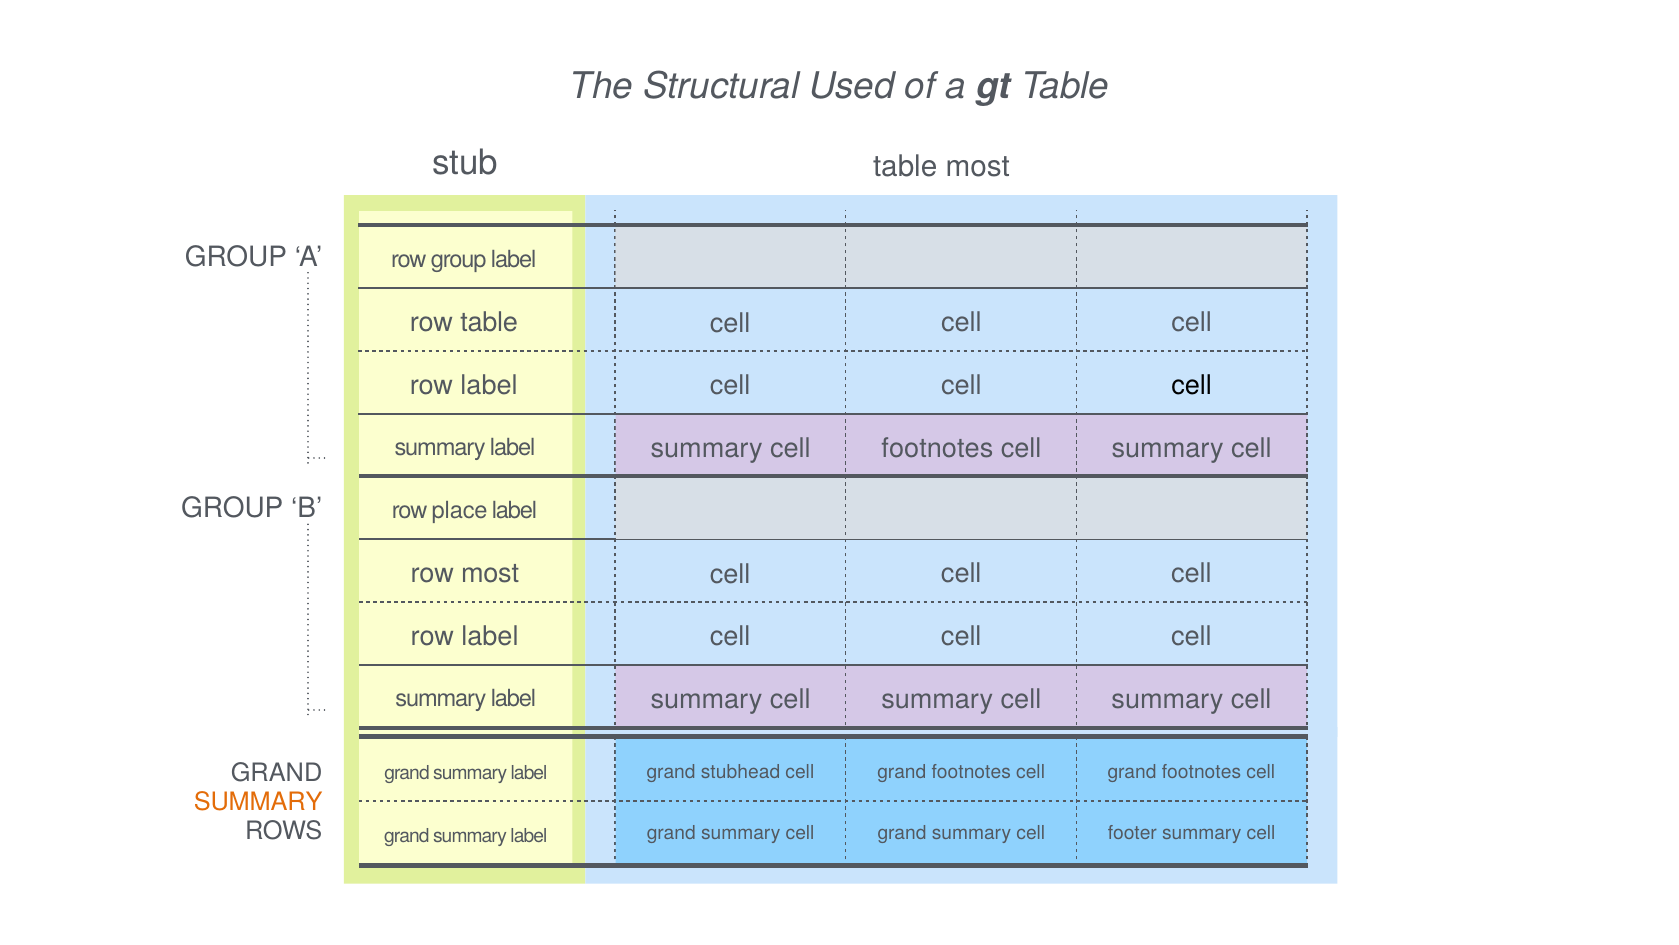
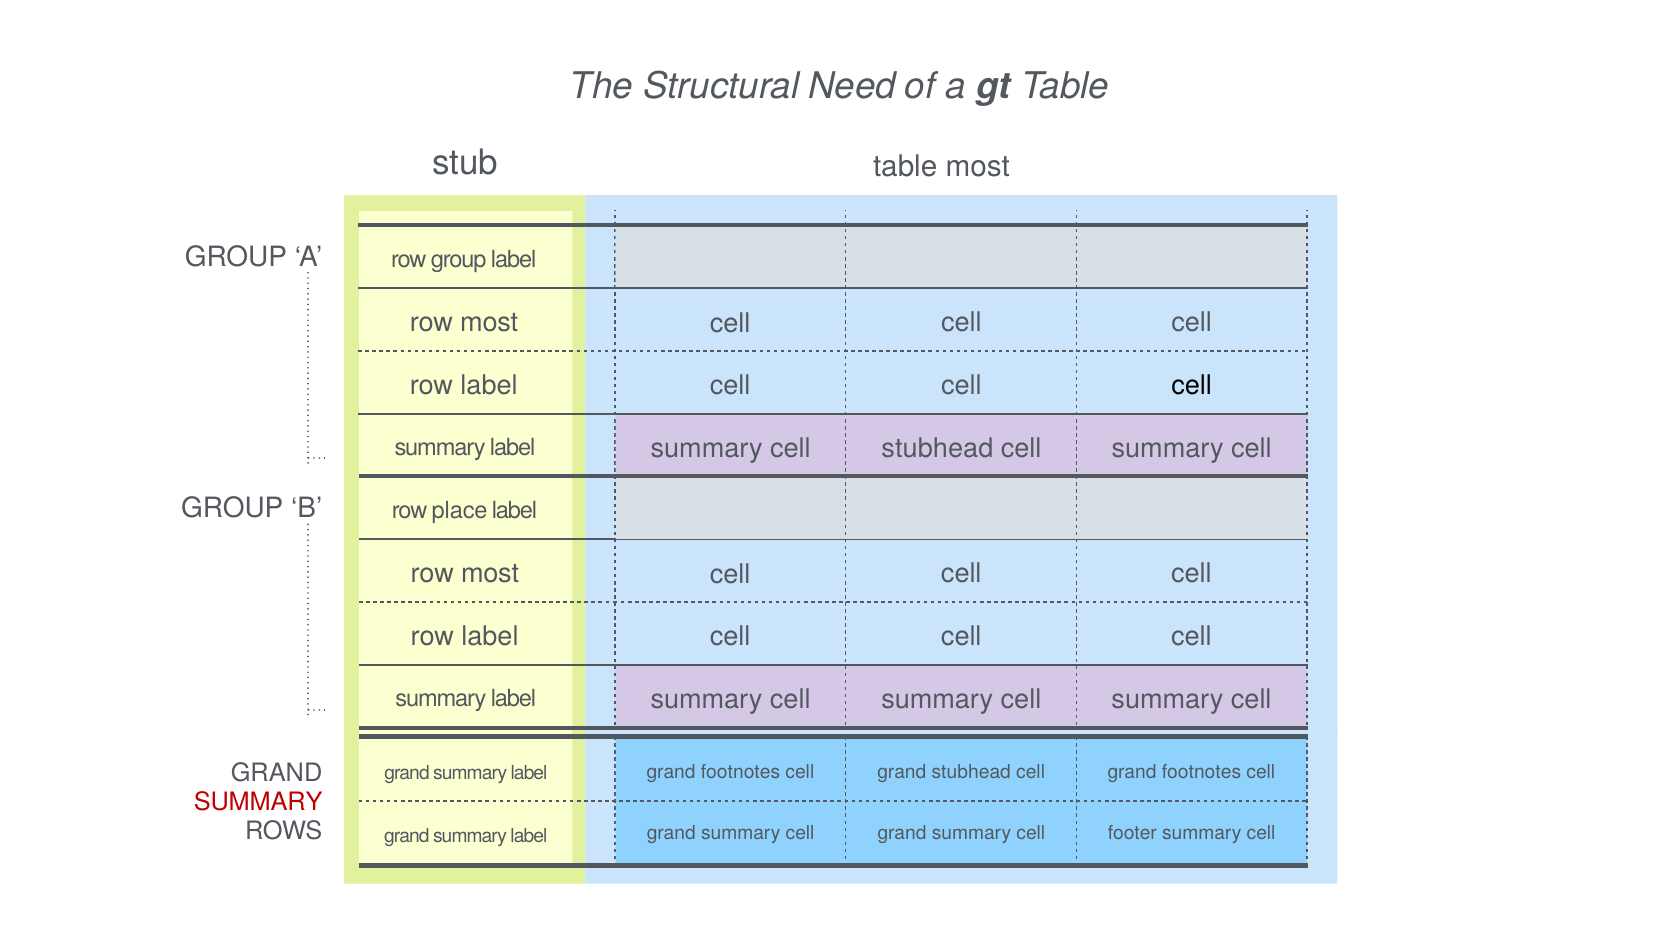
Used: Used -> Need
table at (489, 323): table -> most
cell footnotes: footnotes -> stubhead
stubhead at (741, 771): stubhead -> footnotes
footnotes at (971, 771): footnotes -> stubhead
SUMMARY at (258, 802) colour: orange -> red
